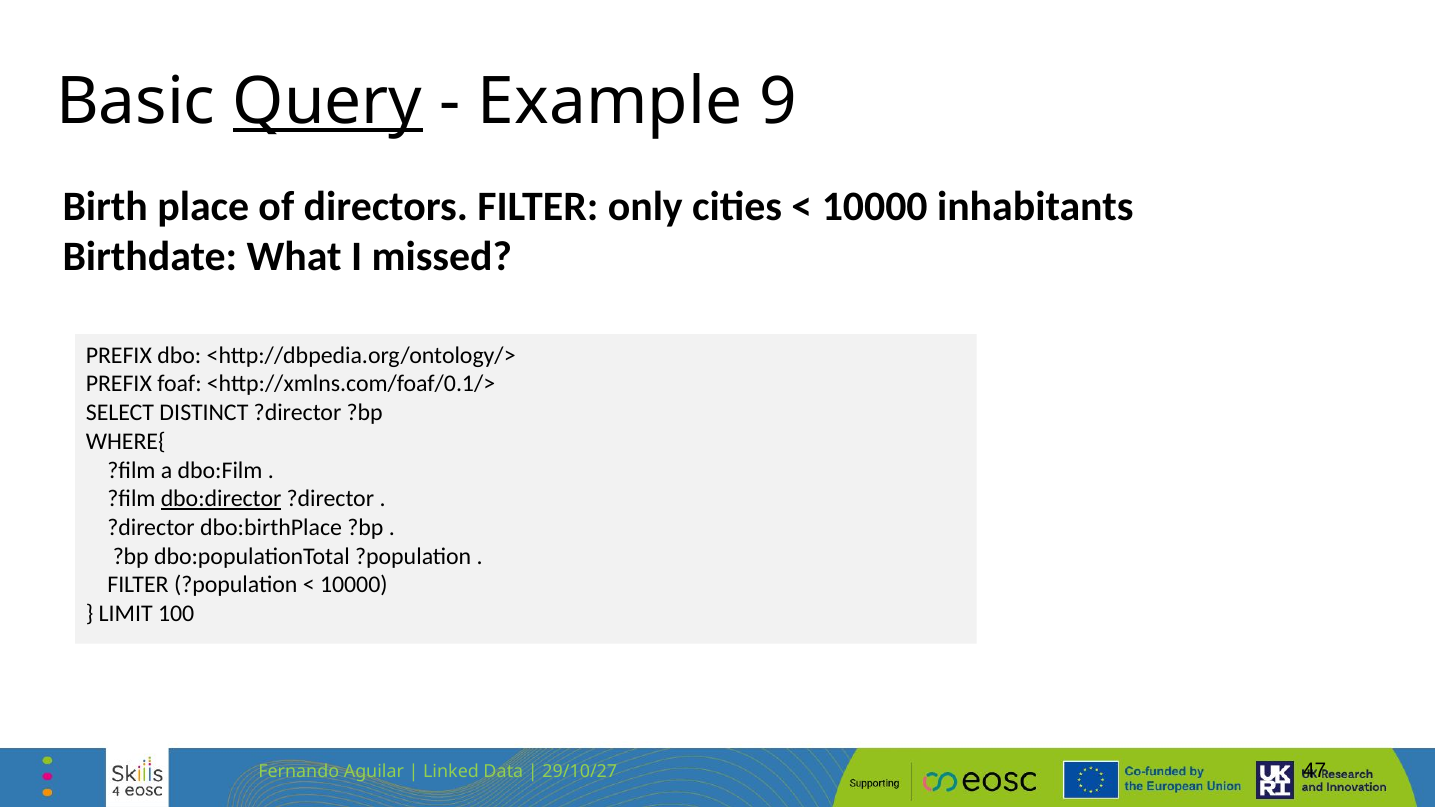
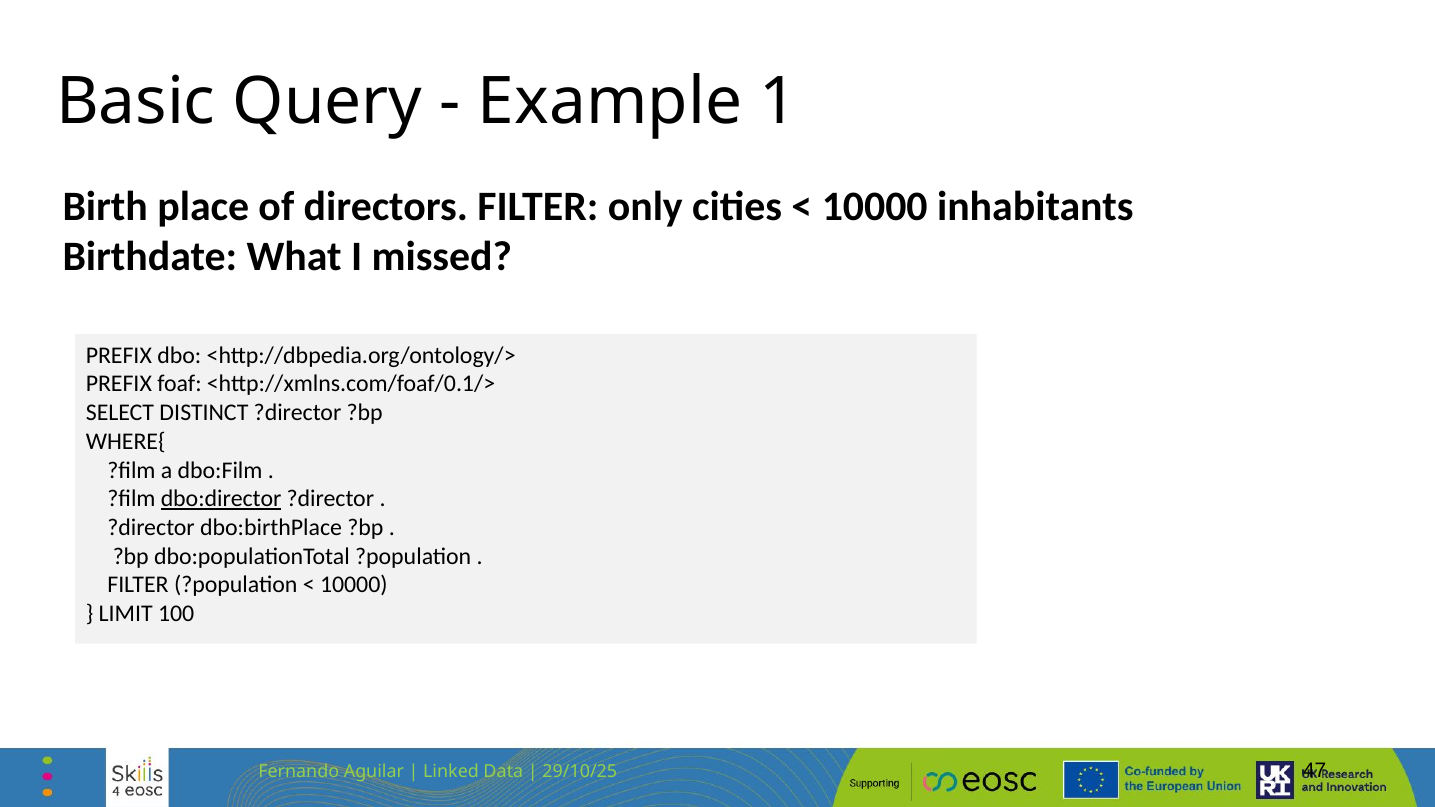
Query underline: present -> none
9: 9 -> 1
29/10/27: 29/10/27 -> 29/10/25
